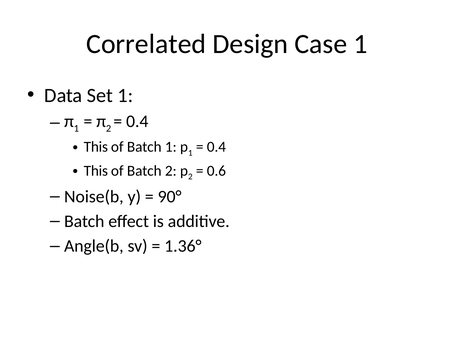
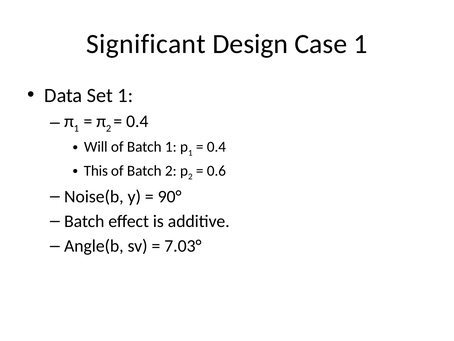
Correlated: Correlated -> Significant
This at (96, 147): This -> Will
1.36°: 1.36° -> 7.03°
